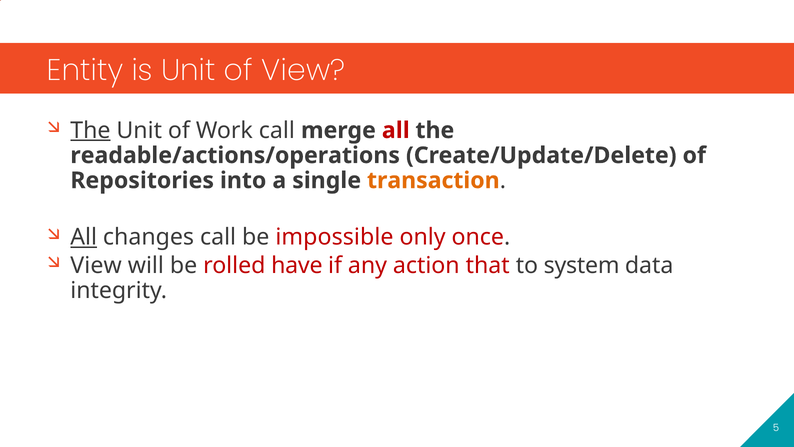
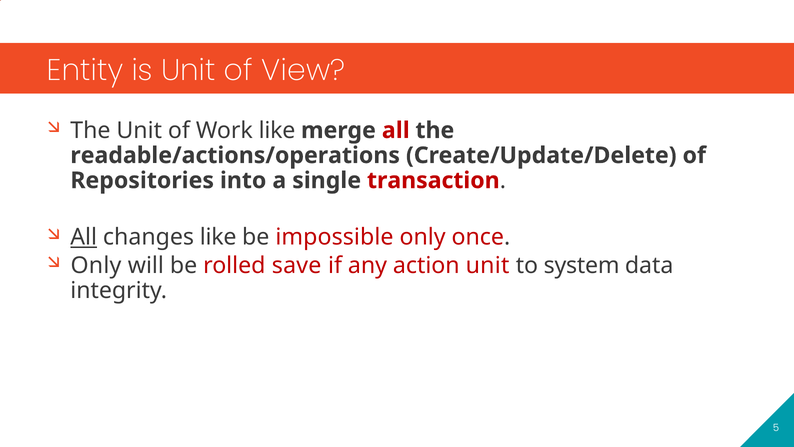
The at (90, 130) underline: present -> none
Work call: call -> like
transaction colour: orange -> red
changes call: call -> like
View at (96, 265): View -> Only
have: have -> save
action that: that -> unit
